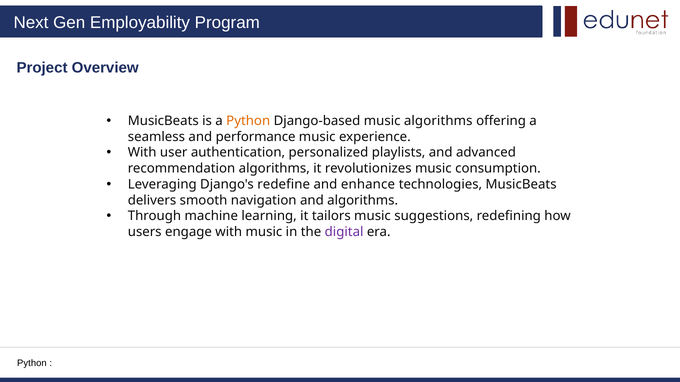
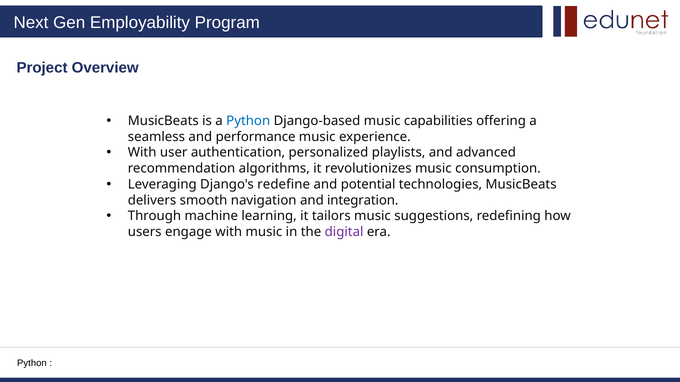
Python at (248, 121) colour: orange -> blue
music algorithms: algorithms -> capabilities
enhance: enhance -> potential
and algorithms: algorithms -> integration
